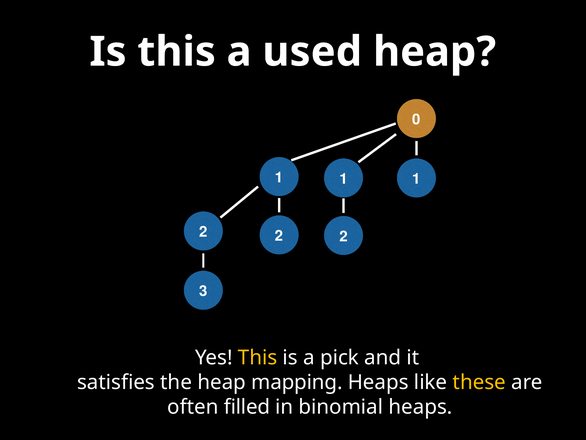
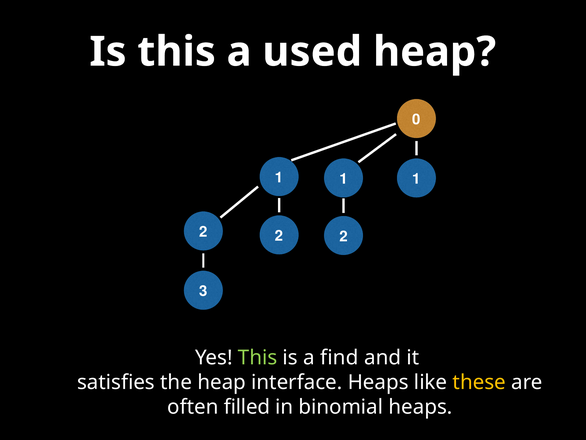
This at (258, 357) colour: yellow -> light green
pick: pick -> find
mapping: mapping -> interface
